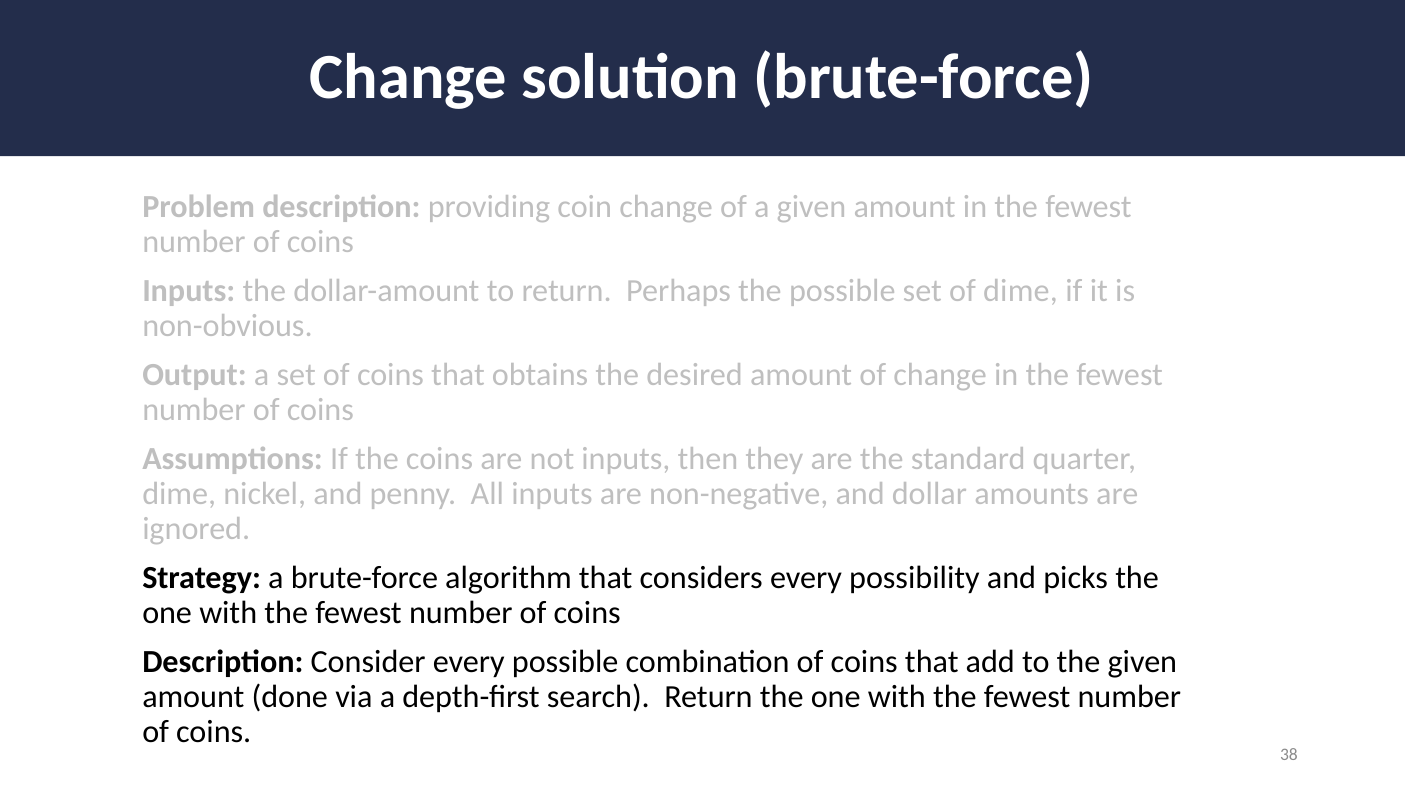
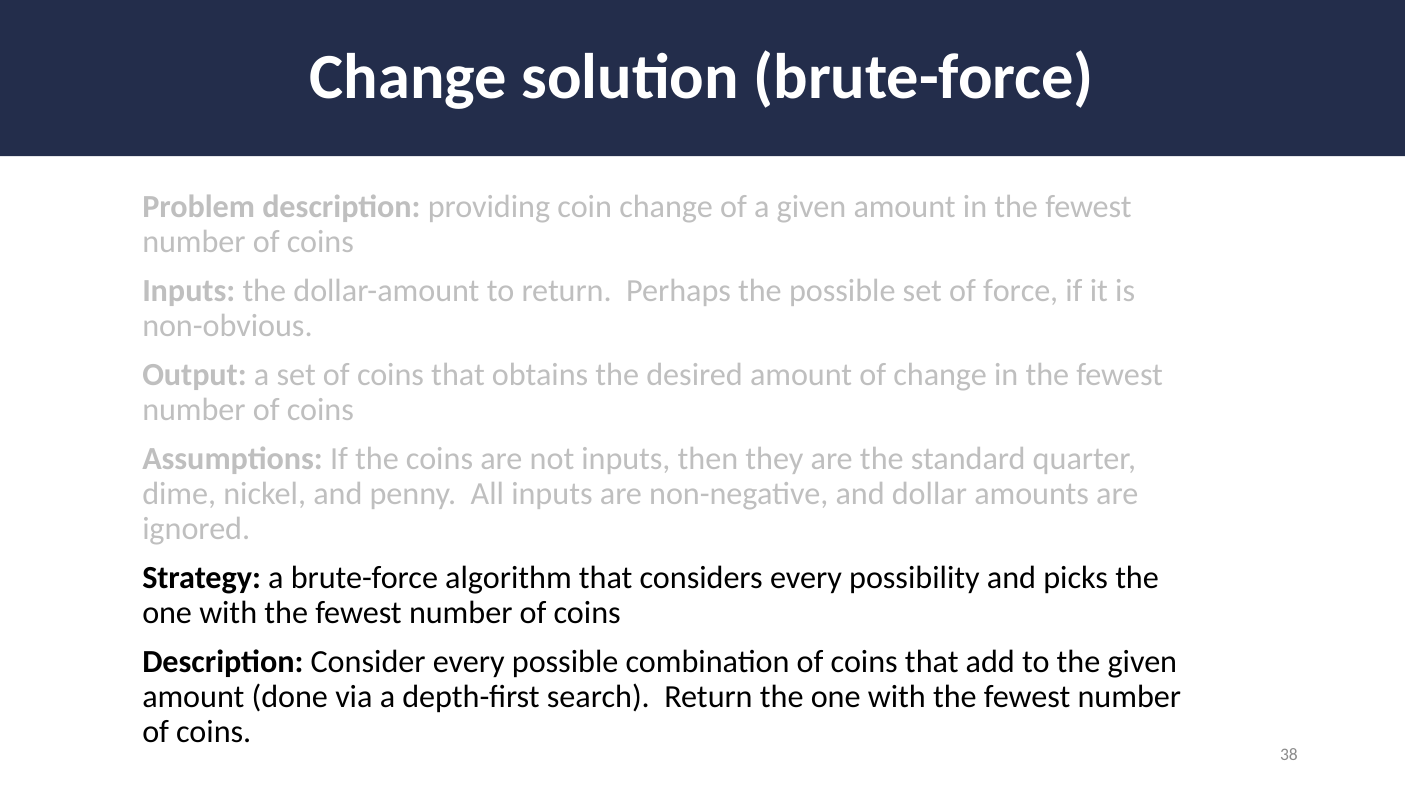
of dime: dime -> force
